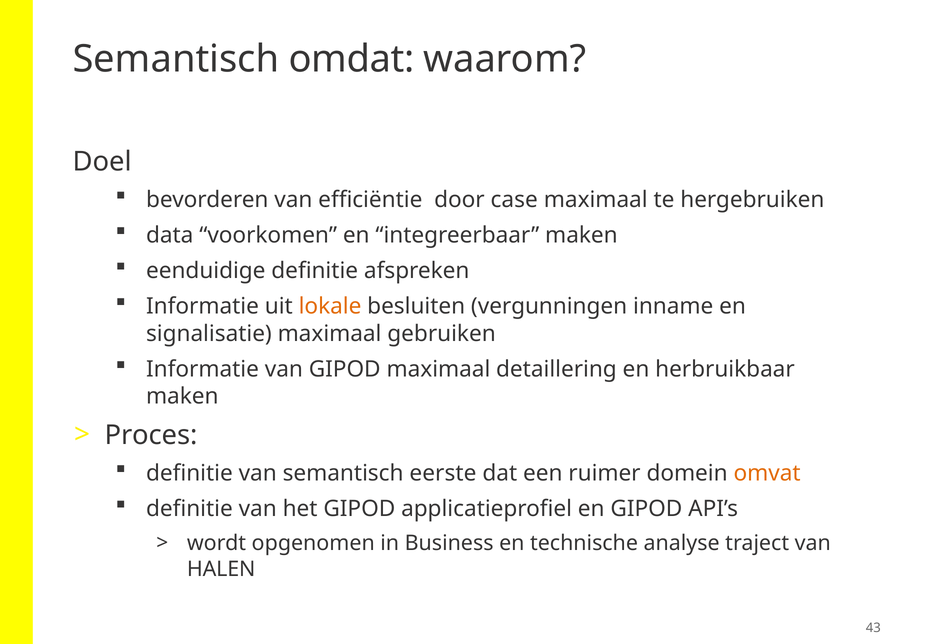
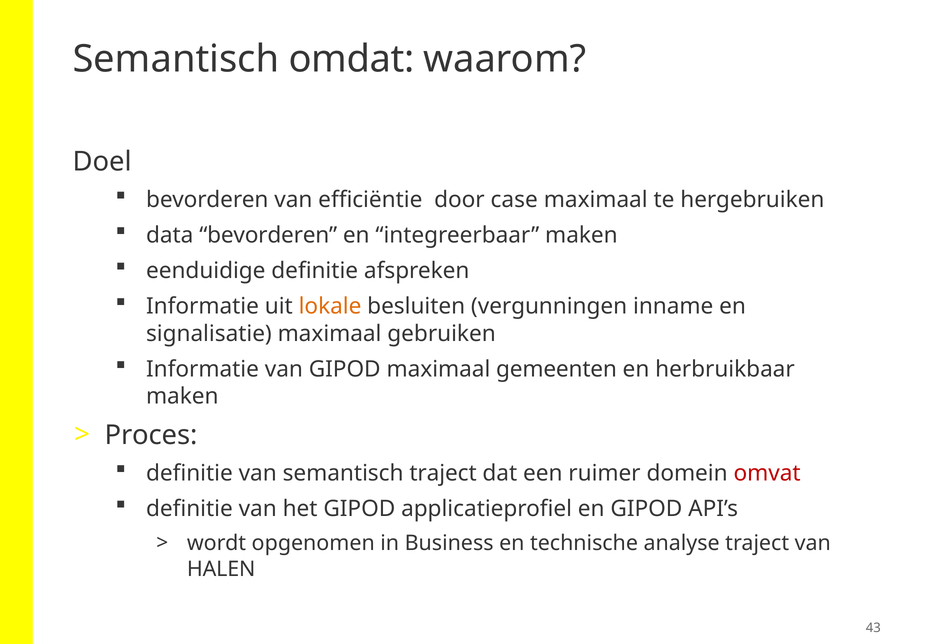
data voorkomen: voorkomen -> bevorderen
detaillering: detaillering -> gemeenten
semantisch eerste: eerste -> traject
omvat colour: orange -> red
